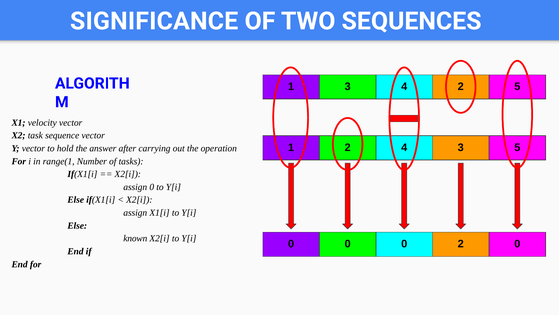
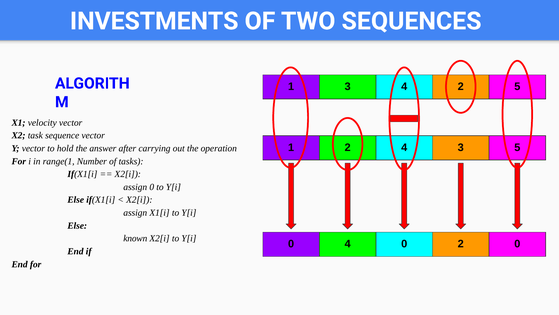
SIGNIFICANCE: SIGNIFICANCE -> INVESTMENTS
0 at (348, 244): 0 -> 4
